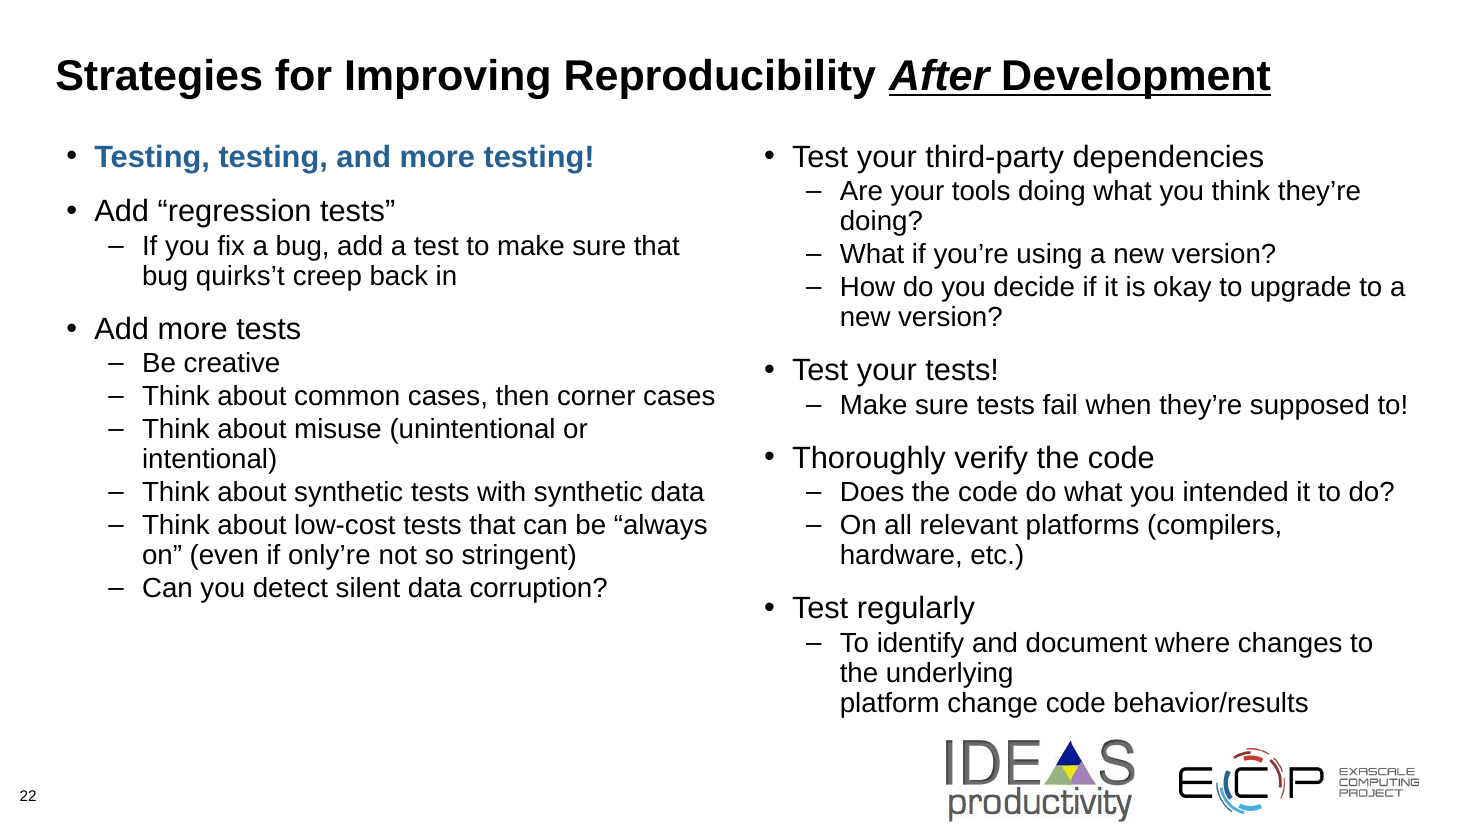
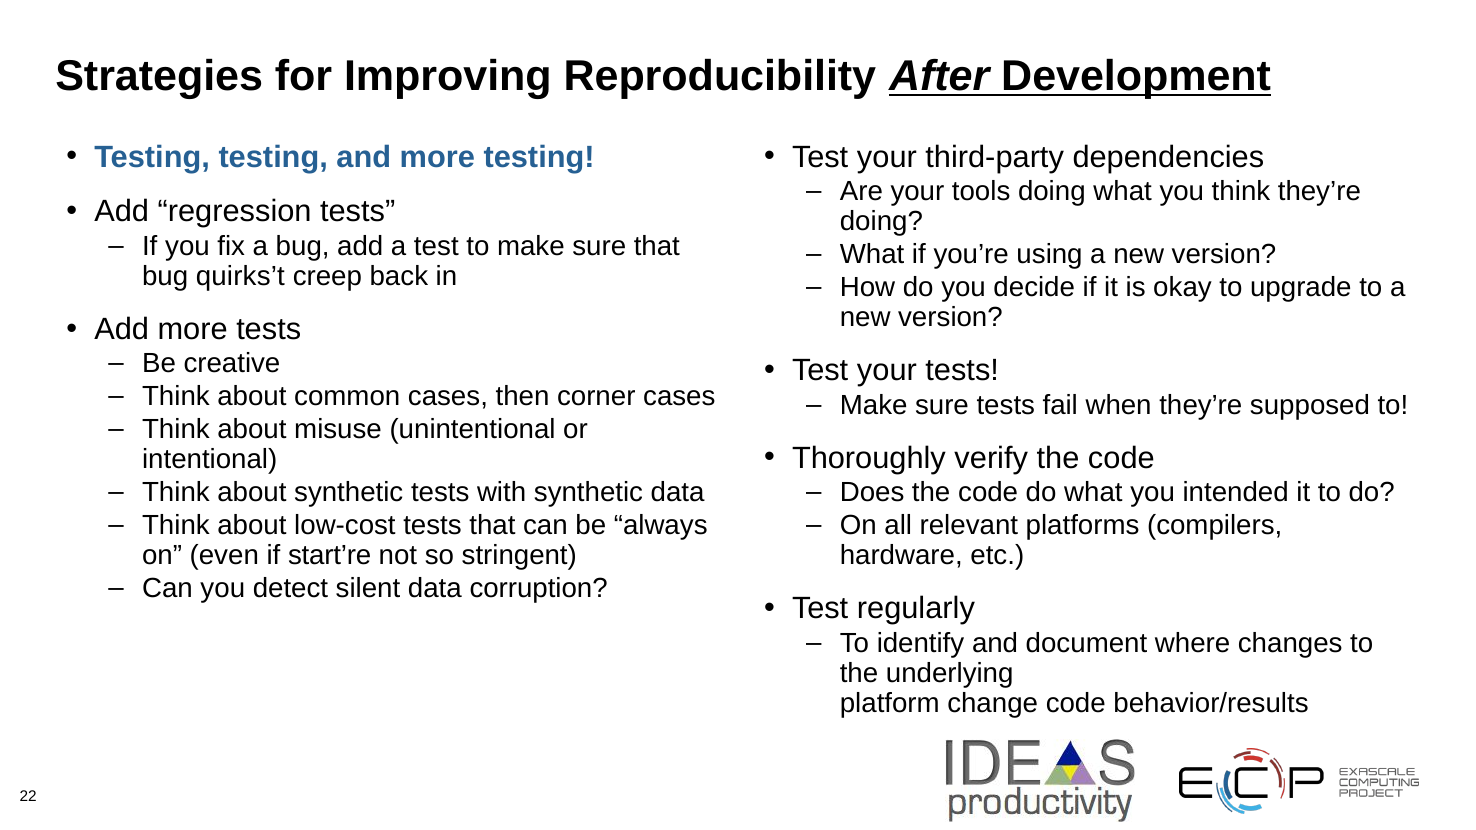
only’re: only’re -> start’re
